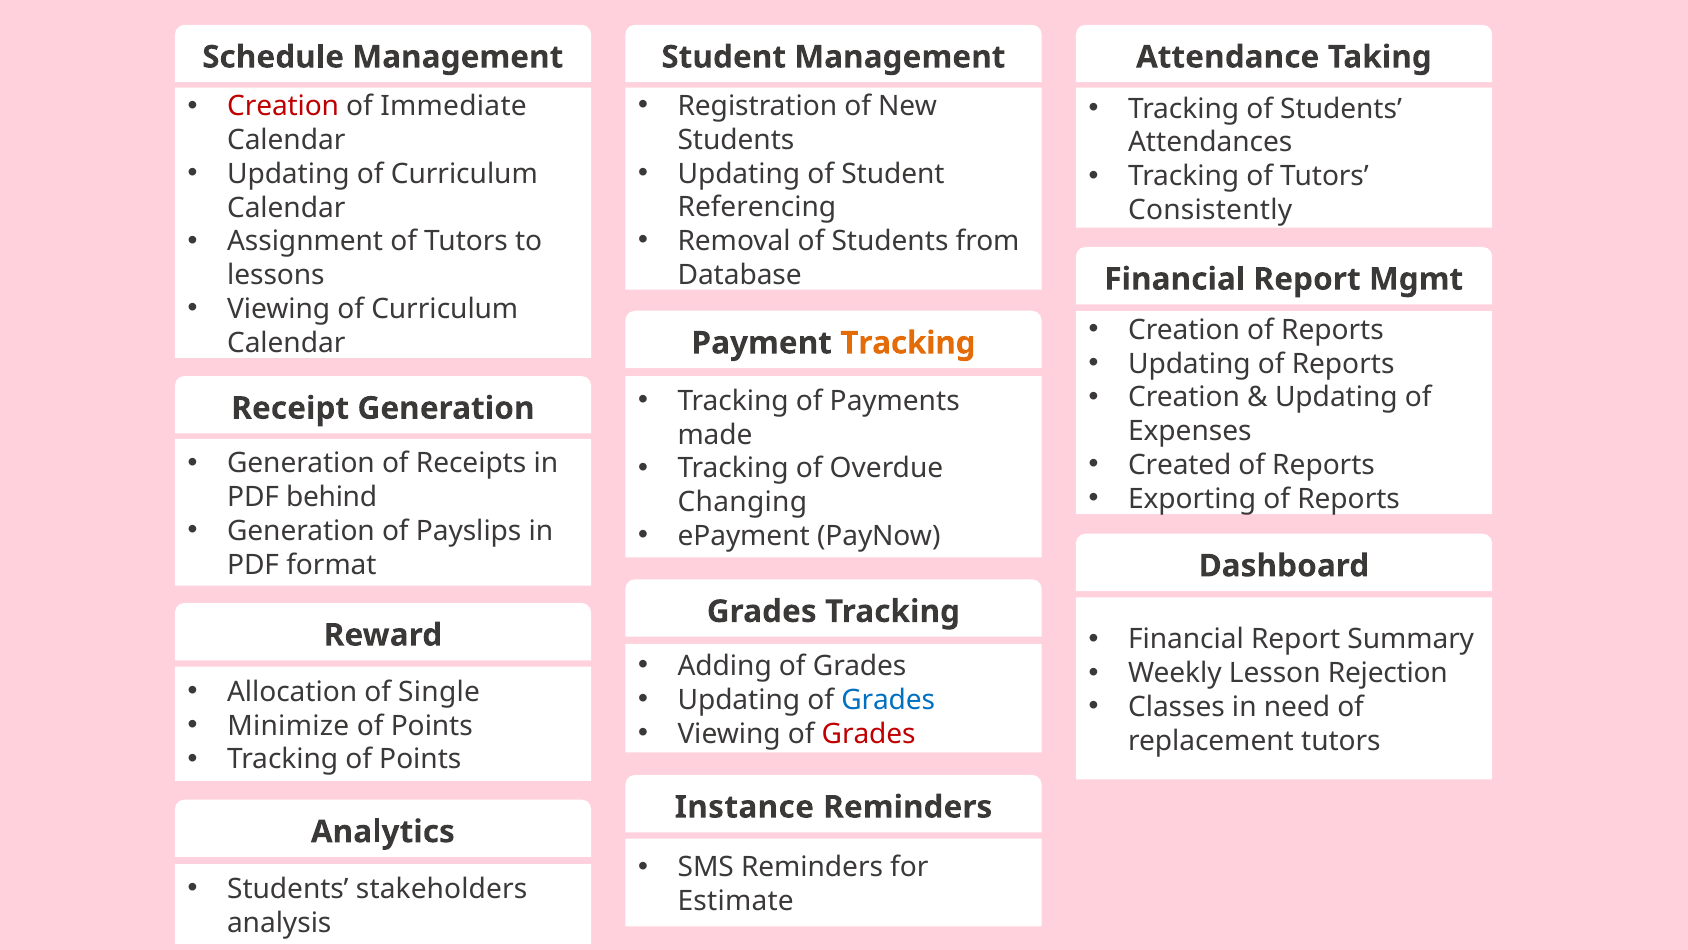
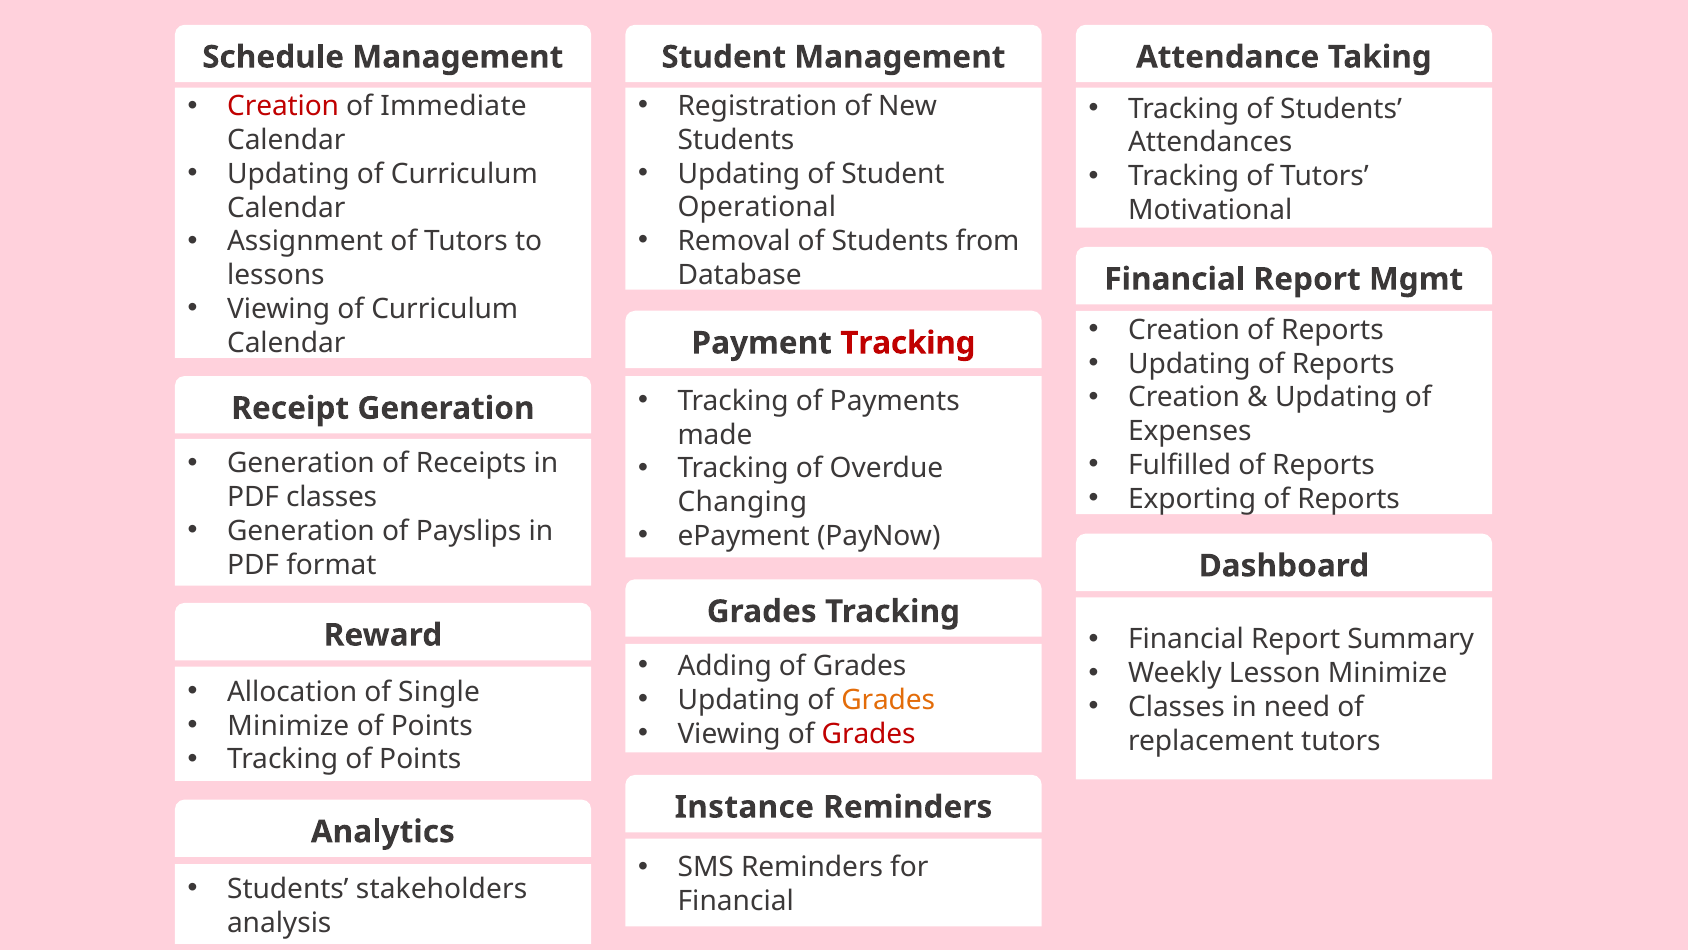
Referencing: Referencing -> Operational
Consistently: Consistently -> Motivational
Tracking at (908, 343) colour: orange -> red
Created: Created -> Fulfilled
PDF behind: behind -> classes
Lesson Rejection: Rejection -> Minimize
Grades at (888, 700) colour: blue -> orange
Estimate at (736, 901): Estimate -> Financial
